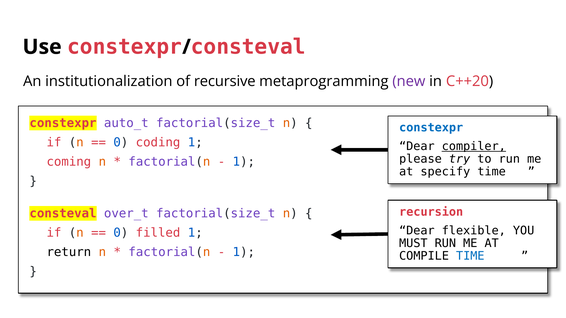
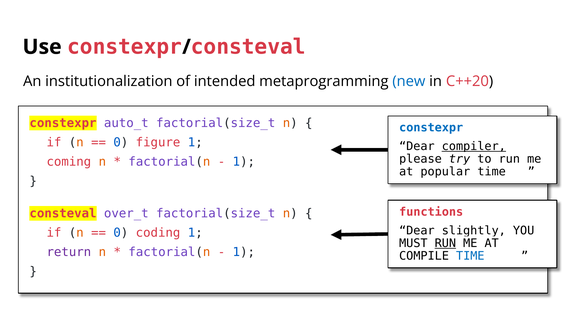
recursive: recursive -> intended
new colour: purple -> blue
coding: coding -> figure
specify: specify -> popular
recursion: recursion -> functions
flexible: flexible -> slightly
filled: filled -> coding
RUN at (445, 244) underline: none -> present
return colour: black -> purple
